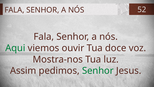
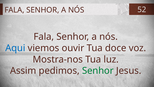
Aqui colour: green -> blue
